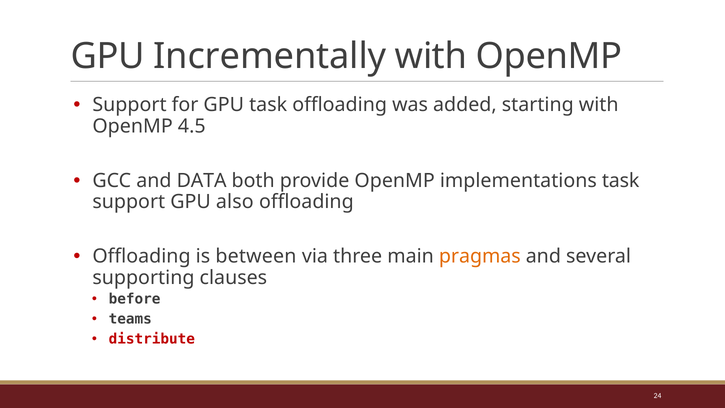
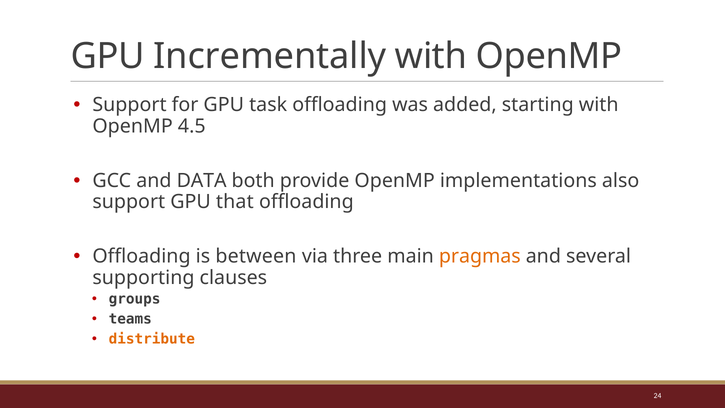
implementations task: task -> also
also: also -> that
before: before -> groups
distribute colour: red -> orange
